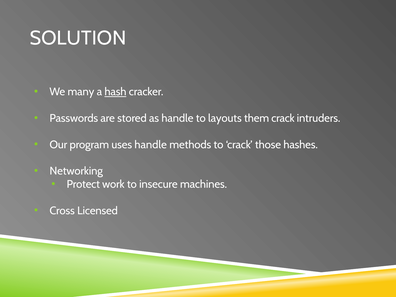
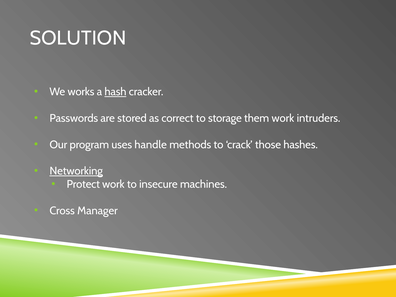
many: many -> works
as handle: handle -> correct
layouts: layouts -> storage
them crack: crack -> work
Networking underline: none -> present
Licensed: Licensed -> Manager
